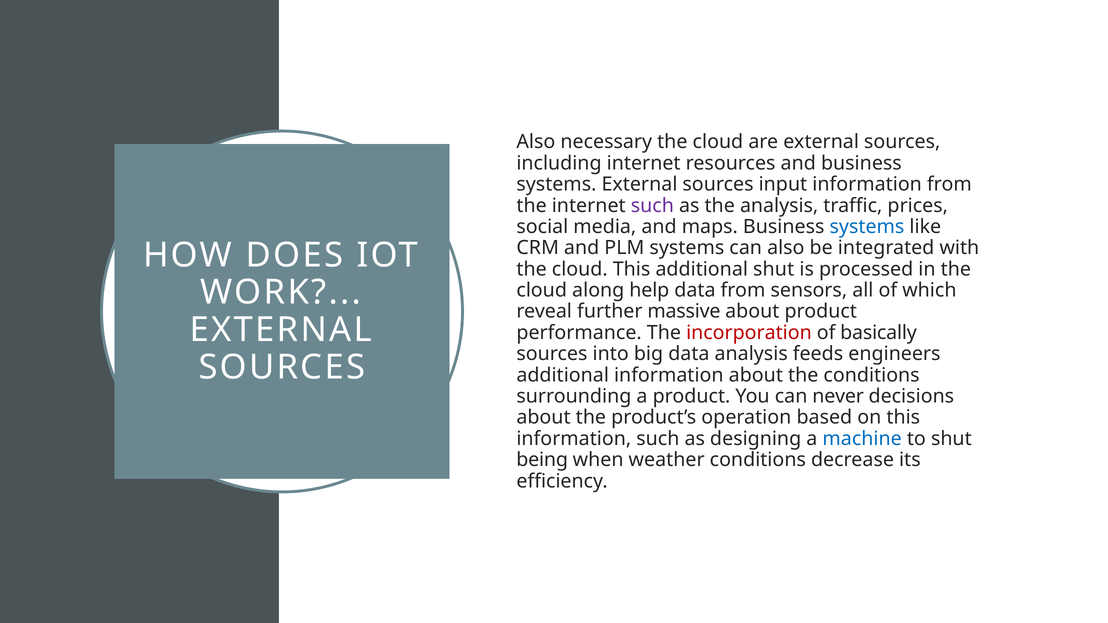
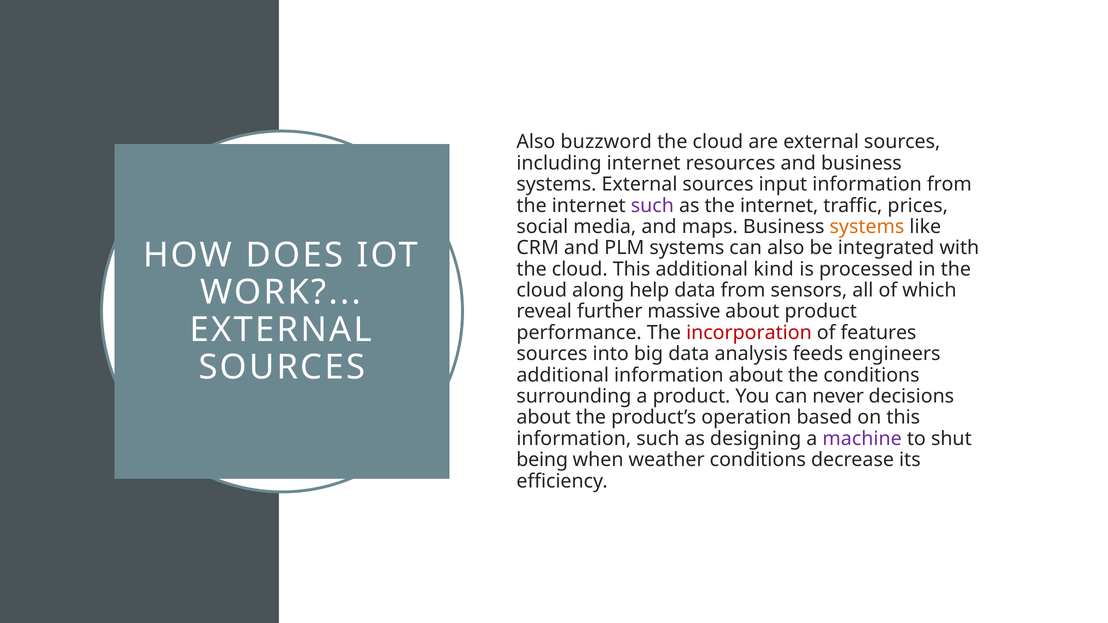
necessary: necessary -> buzzword
as the analysis: analysis -> internet
systems at (867, 227) colour: blue -> orange
additional shut: shut -> kind
basically: basically -> features
machine colour: blue -> purple
